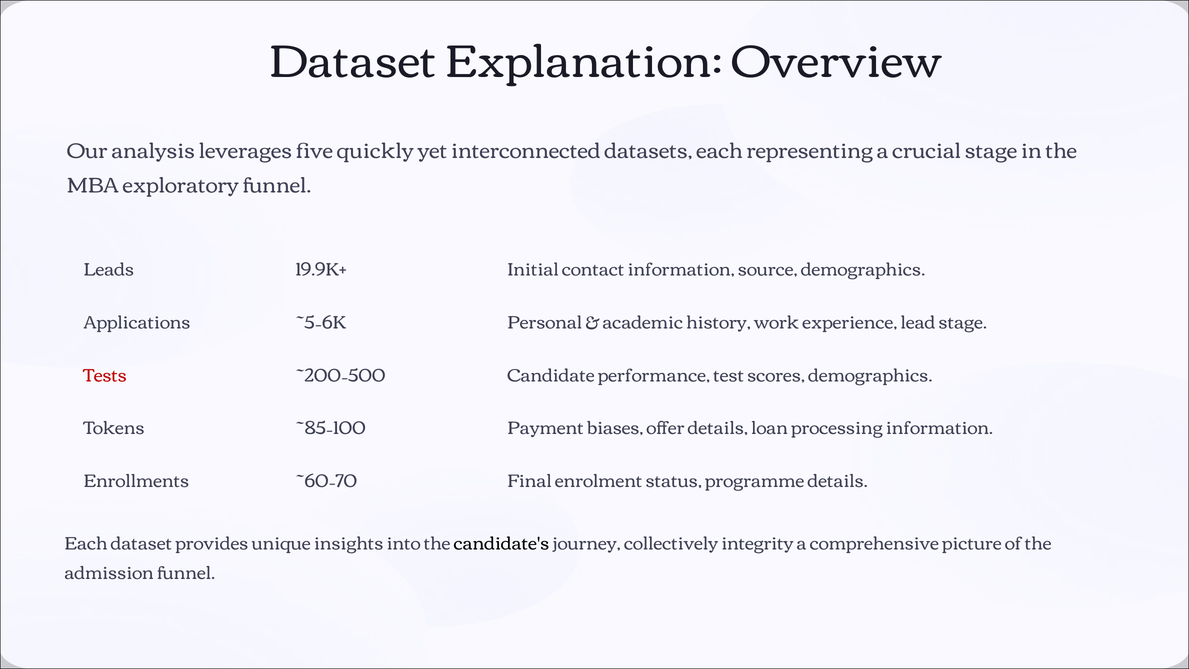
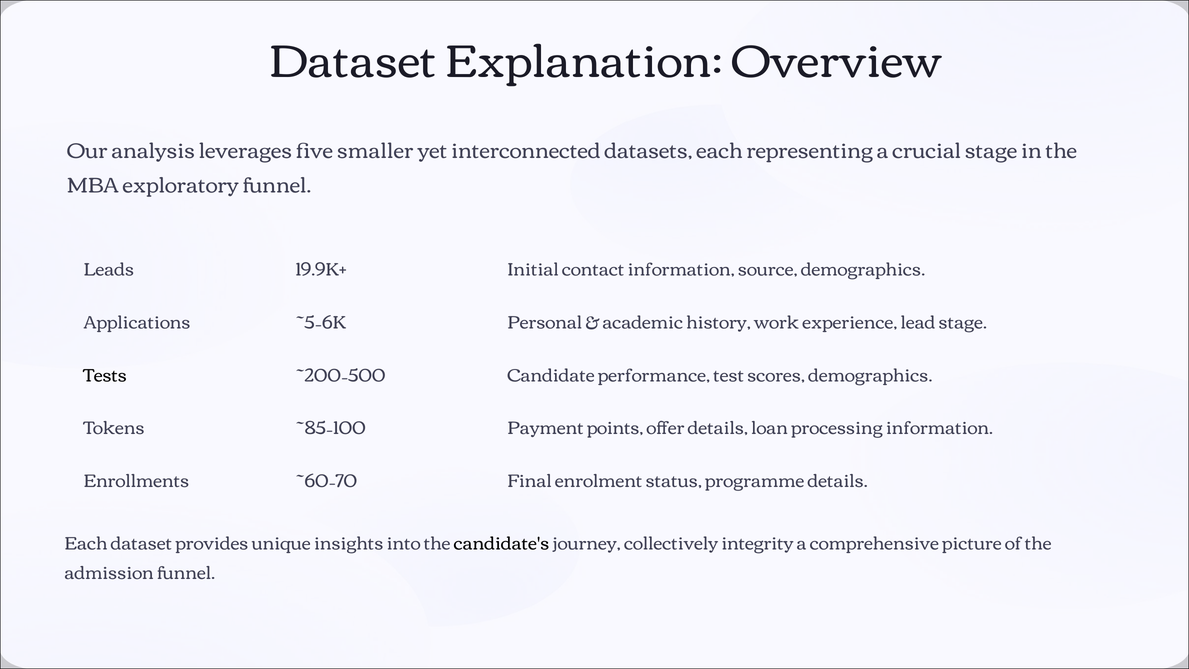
quickly: quickly -> smaller
Tests colour: red -> black
biases: biases -> points
